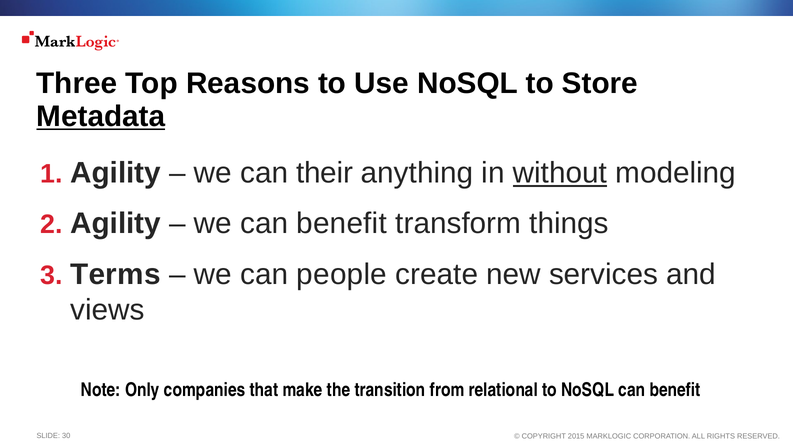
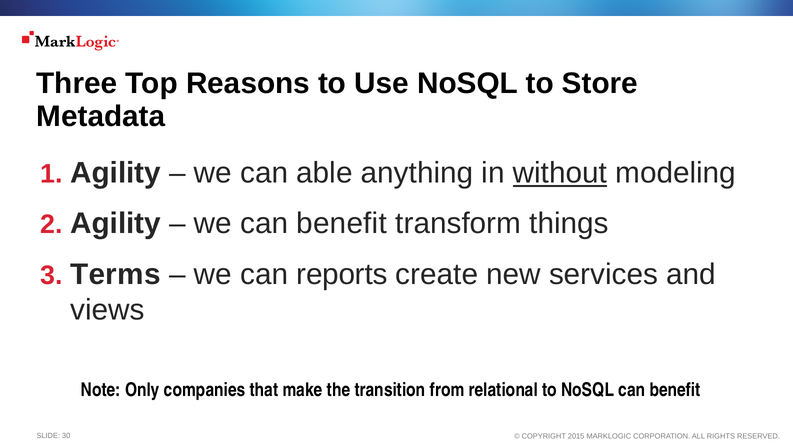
Metadata underline: present -> none
their: their -> able
people: people -> reports
